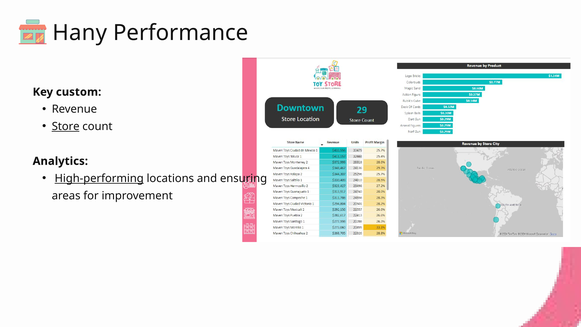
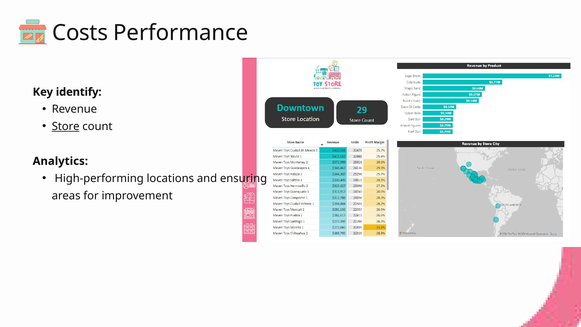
Hany: Hany -> Costs
custom: custom -> identify
High-performing underline: present -> none
